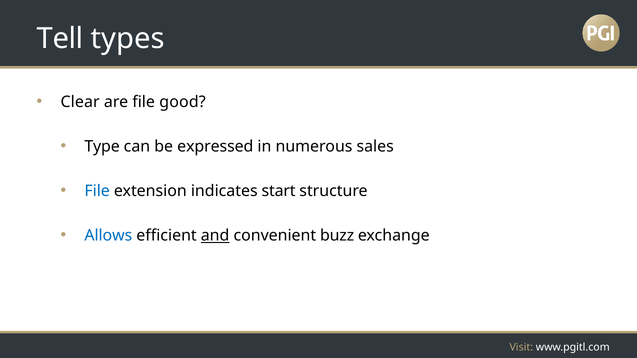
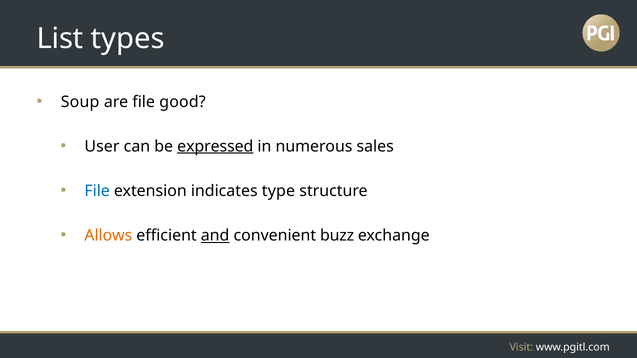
Tell: Tell -> List
Clear: Clear -> Soup
Type: Type -> User
expressed underline: none -> present
start: start -> type
Allows colour: blue -> orange
